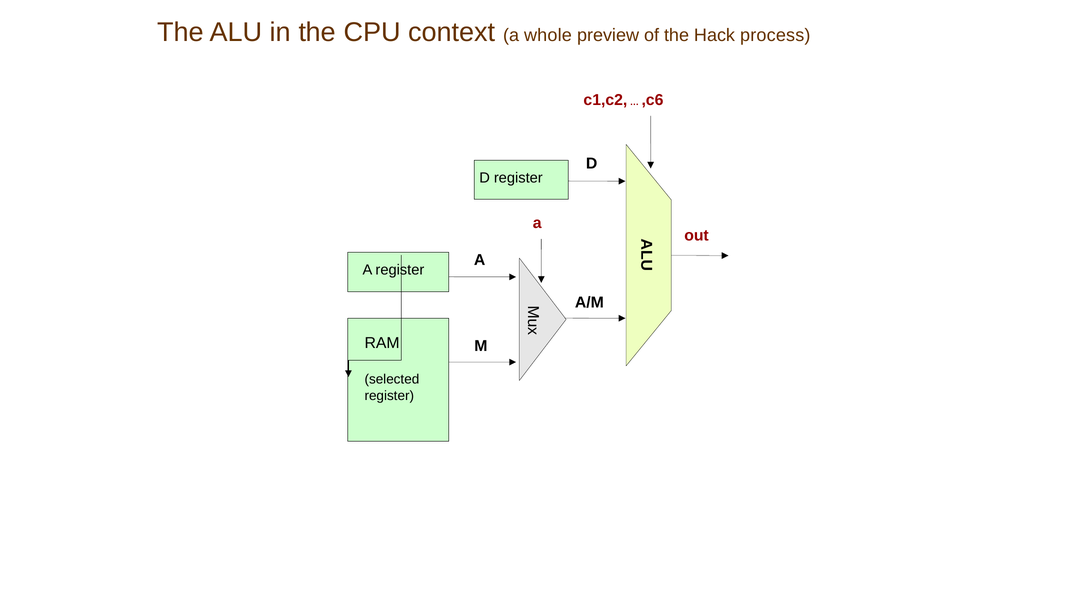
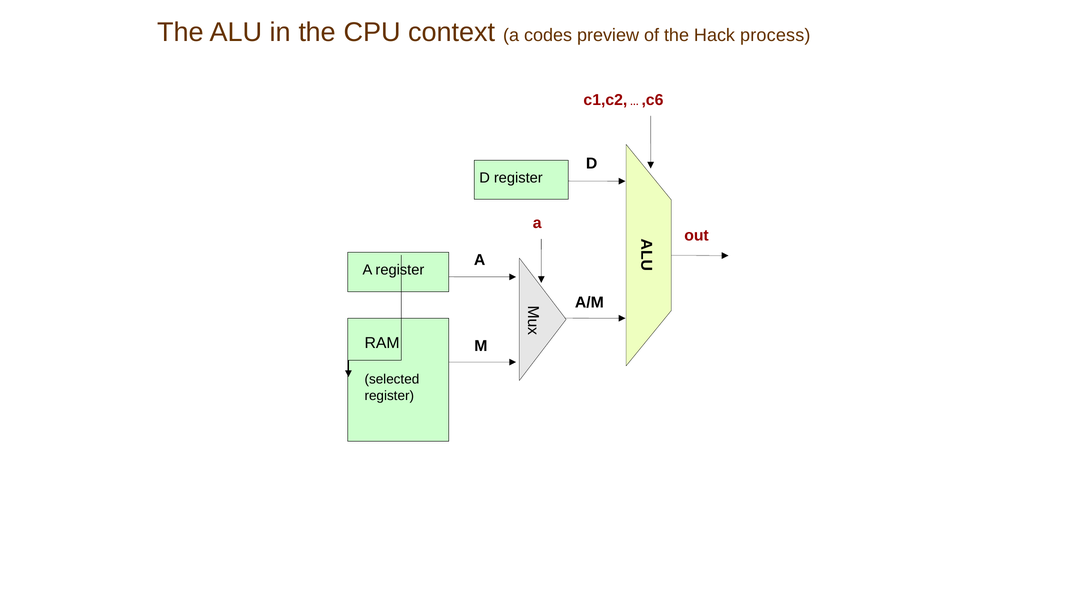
whole: whole -> codes
